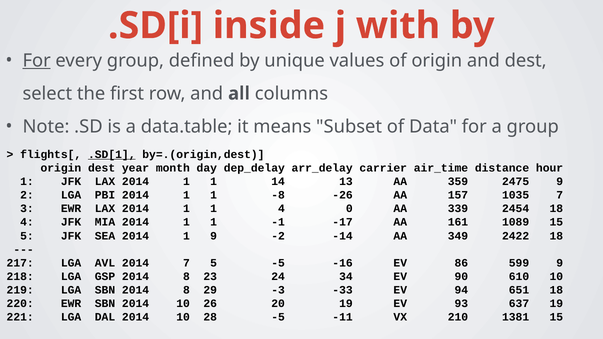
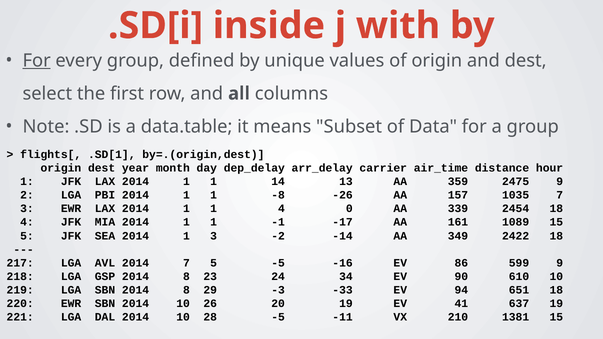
.SD[1 underline: present -> none
1 9: 9 -> 3
93: 93 -> 41
